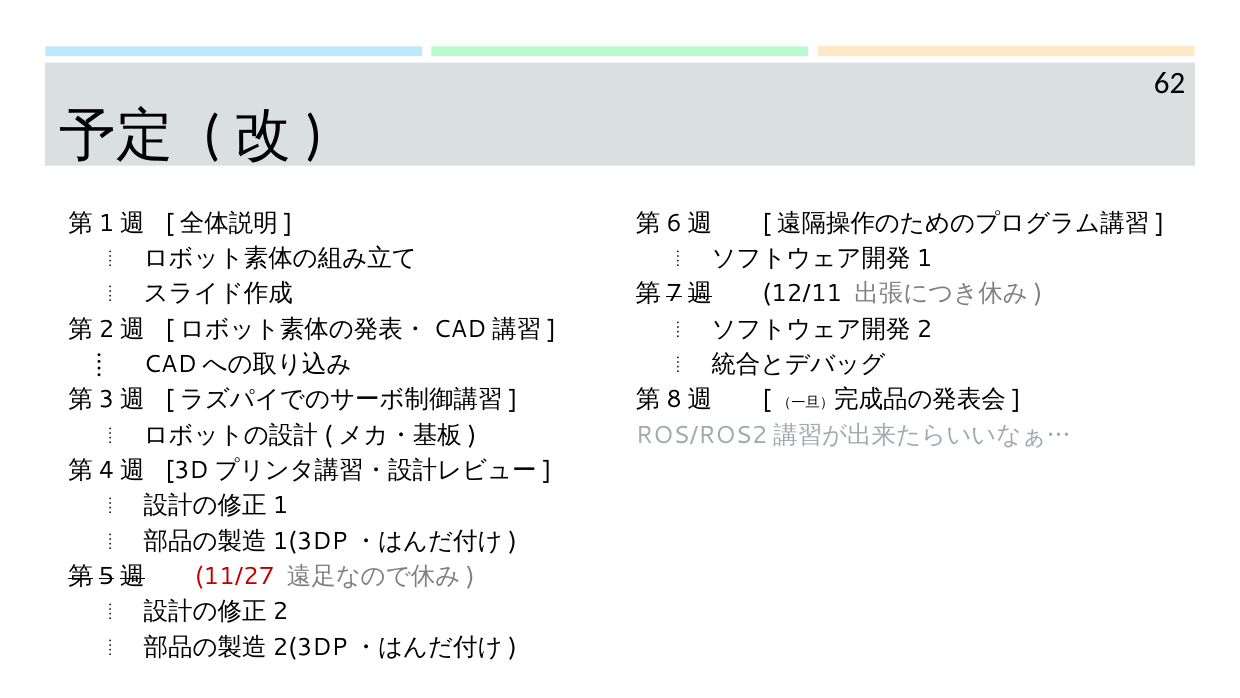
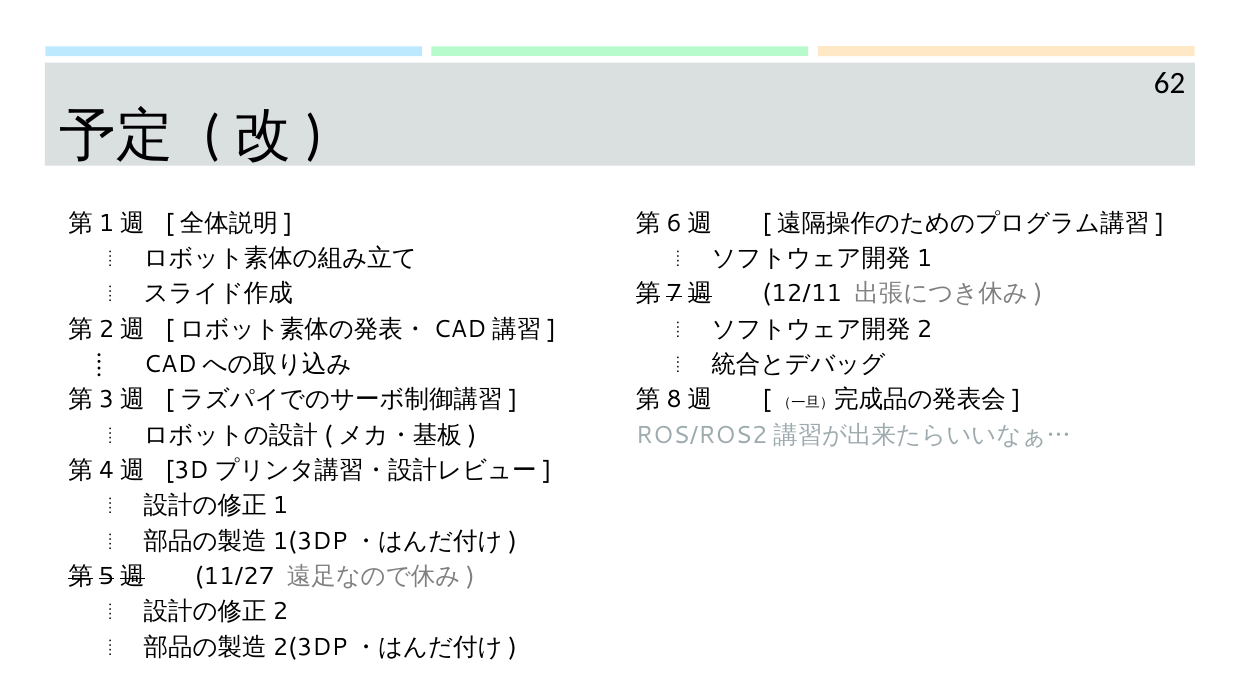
11/27 colour: red -> black
